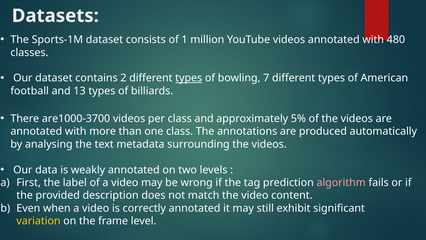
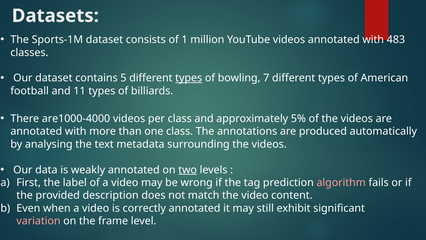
480: 480 -> 483
2: 2 -> 5
13: 13 -> 11
are1000-3700: are1000-3700 -> are1000-4000
two underline: none -> present
variation colour: yellow -> pink
